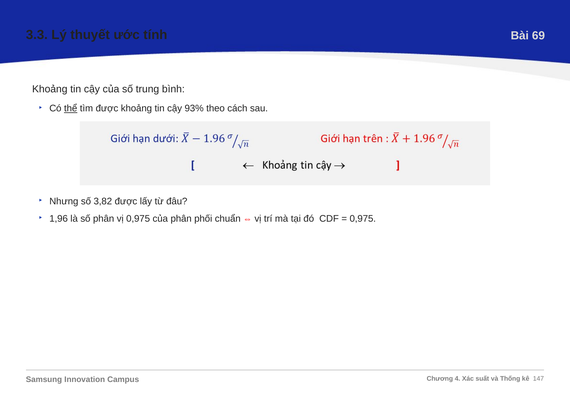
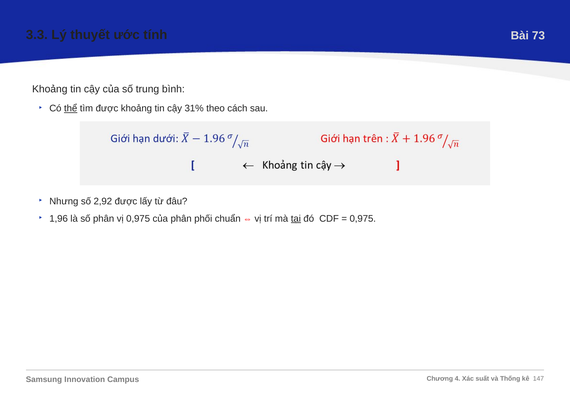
69: 69 -> 73
93%: 93% -> 31%
3,82: 3,82 -> 2,92
tại underline: none -> present
